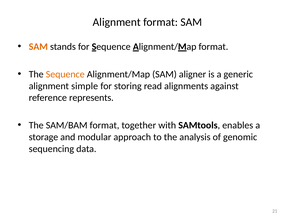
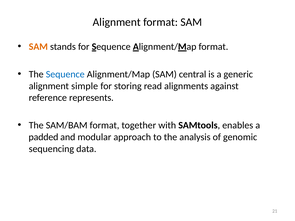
Sequence at (65, 74) colour: orange -> blue
aligner: aligner -> central
storage: storage -> padded
